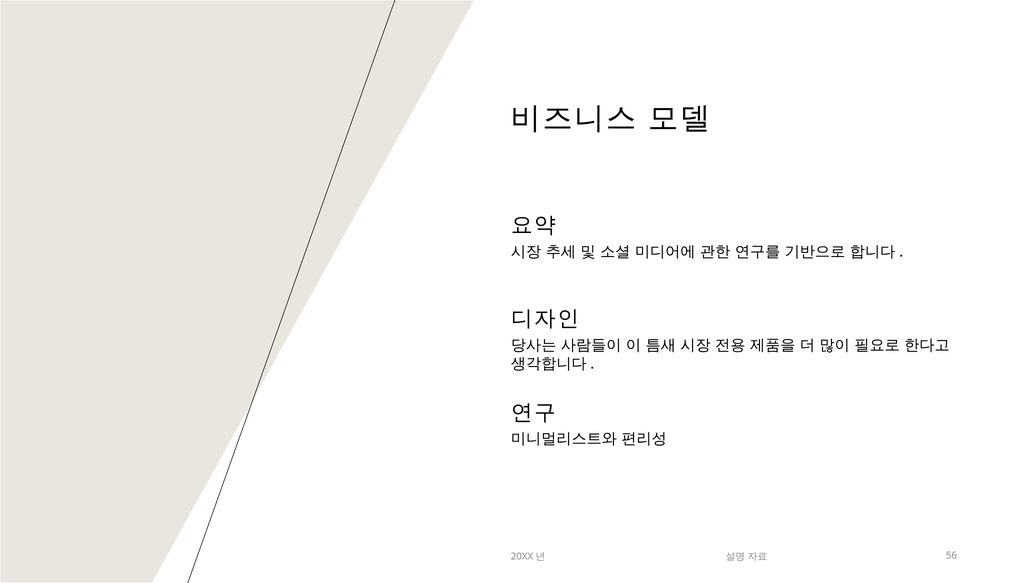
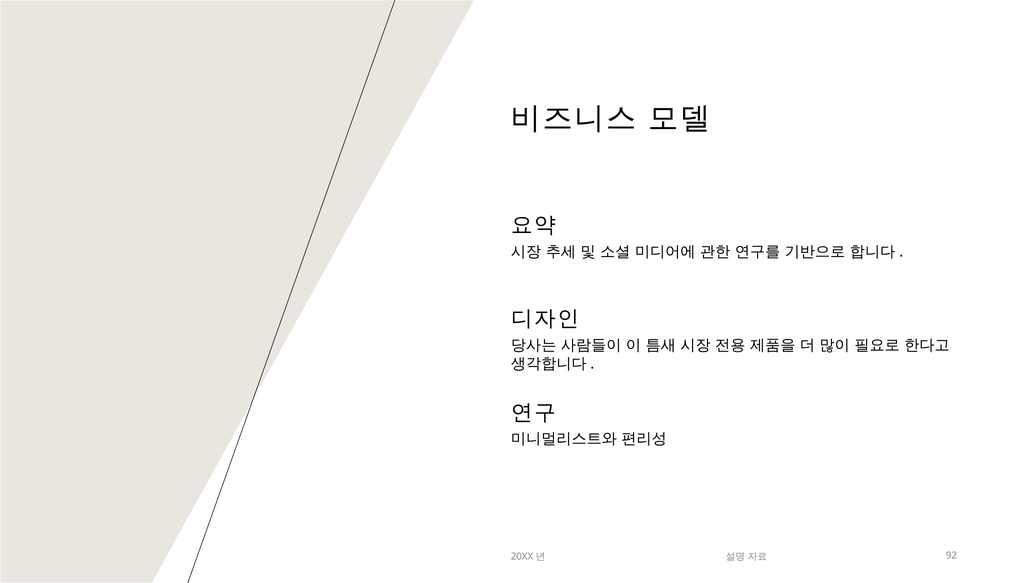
56: 56 -> 92
